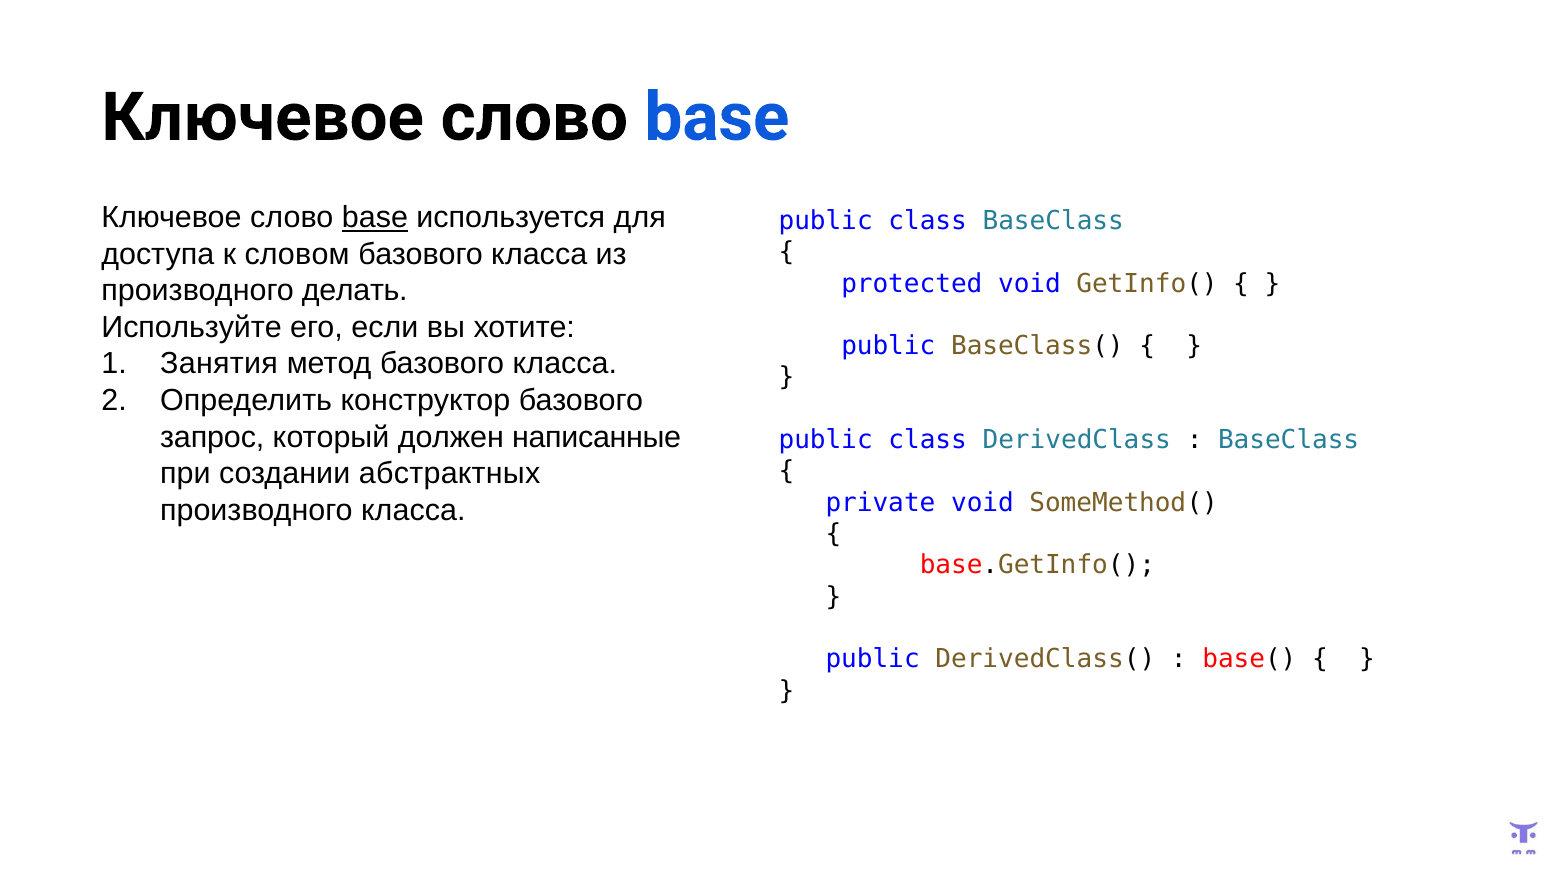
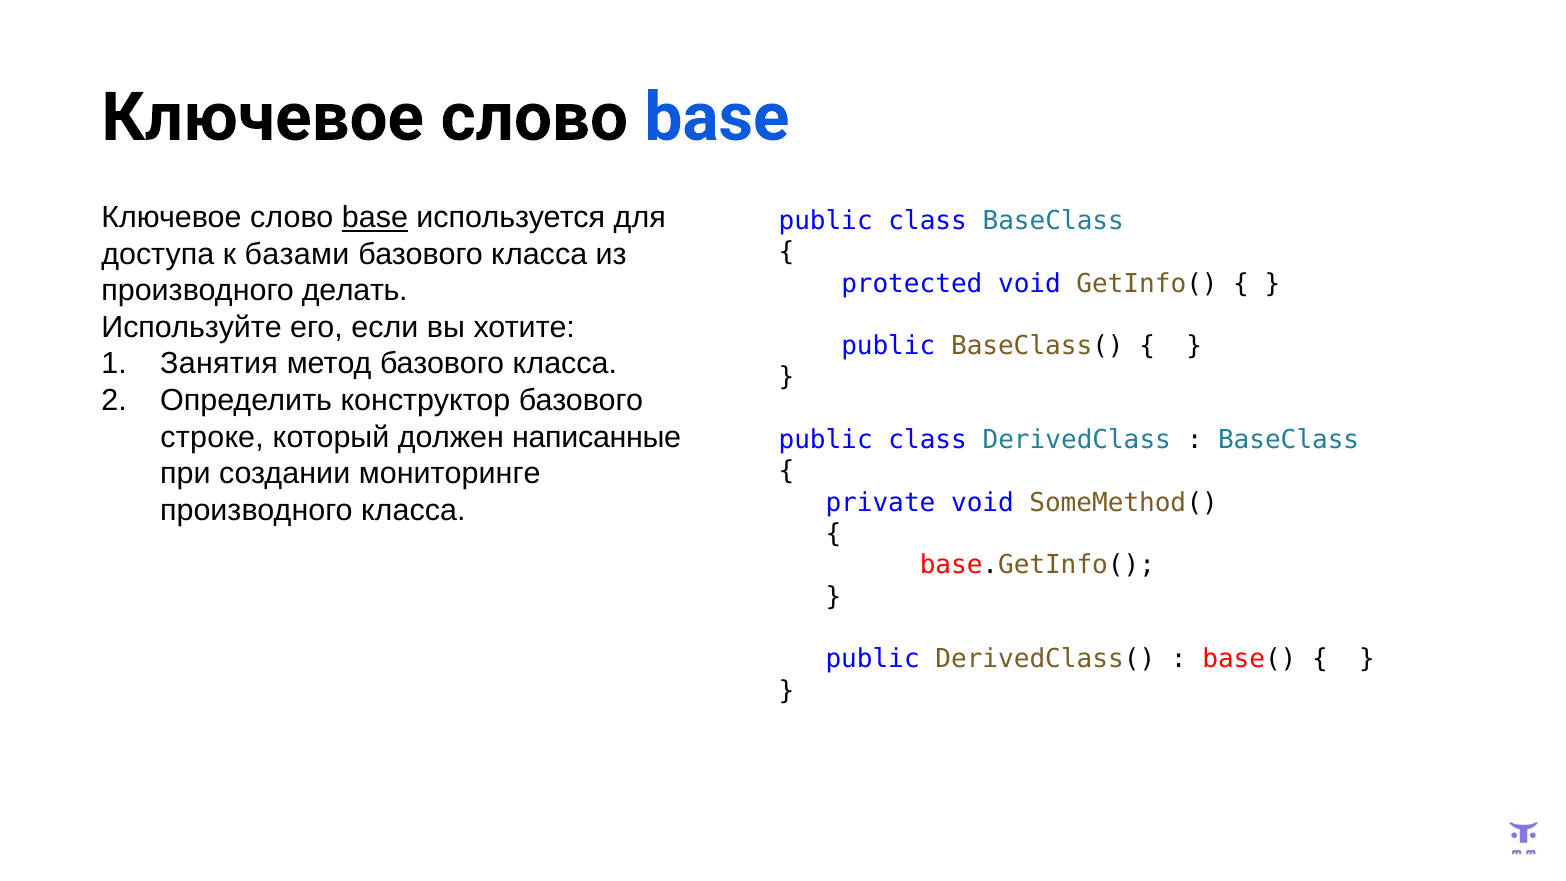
словом: словом -> базами
запрос: запрос -> строке
абстрактных: абстрактных -> мониторинге
